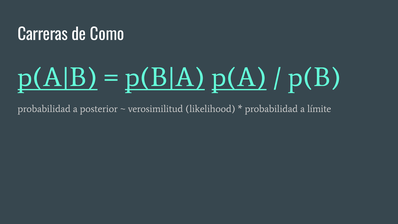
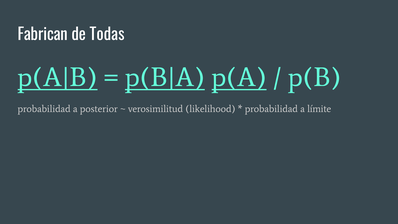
Carreras: Carreras -> Fabrican
Como: Como -> Todas
